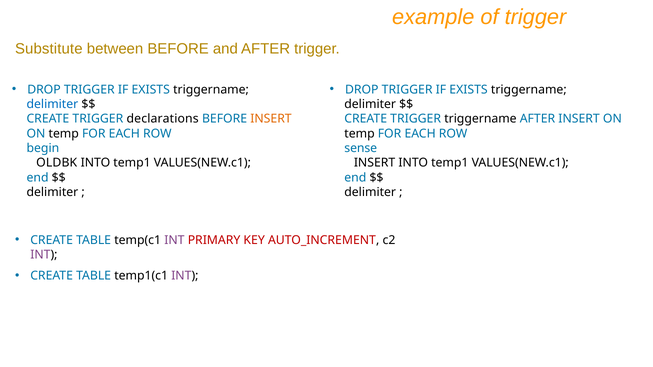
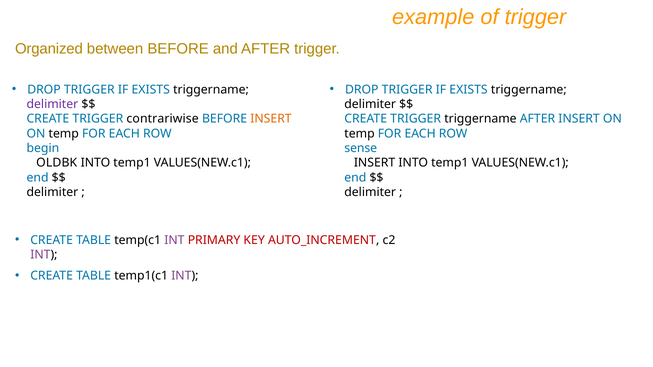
Substitute: Substitute -> Organized
delimiter at (52, 104) colour: blue -> purple
declarations: declarations -> contrariwise
